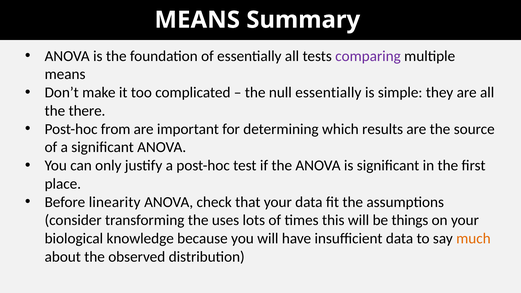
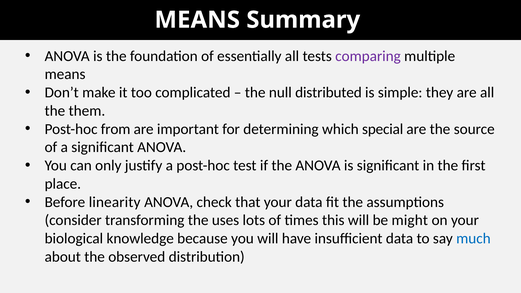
null essentially: essentially -> distributed
there: there -> them
results: results -> special
things: things -> might
much colour: orange -> blue
